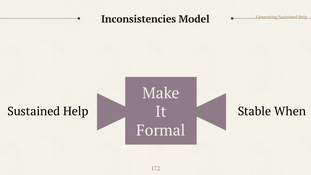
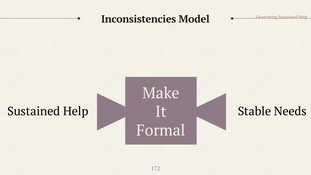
When: When -> Needs
